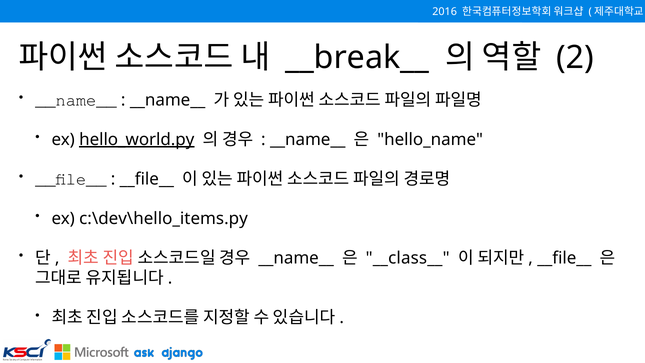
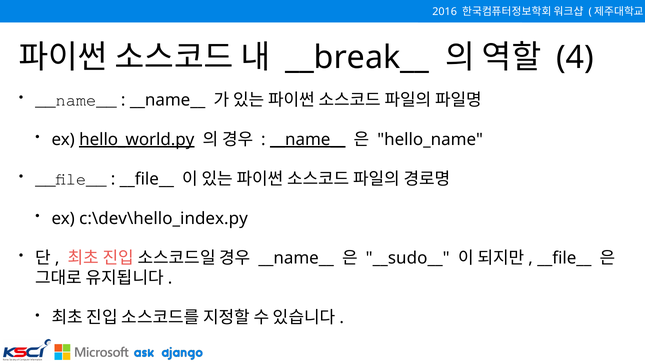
2: 2 -> 4
__name__ at (308, 139) underline: none -> present
c:\dev\hello_items.py: c:\dev\hello_items.py -> c:\dev\hello_index.py
__class__: __class__ -> __sudo__
